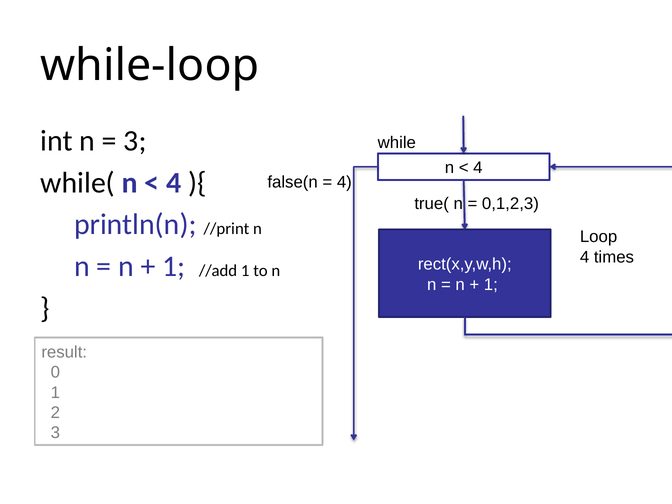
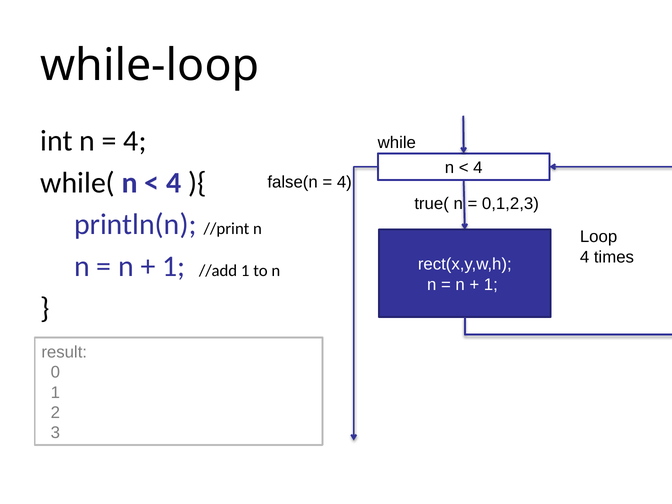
3 at (135, 141): 3 -> 4
